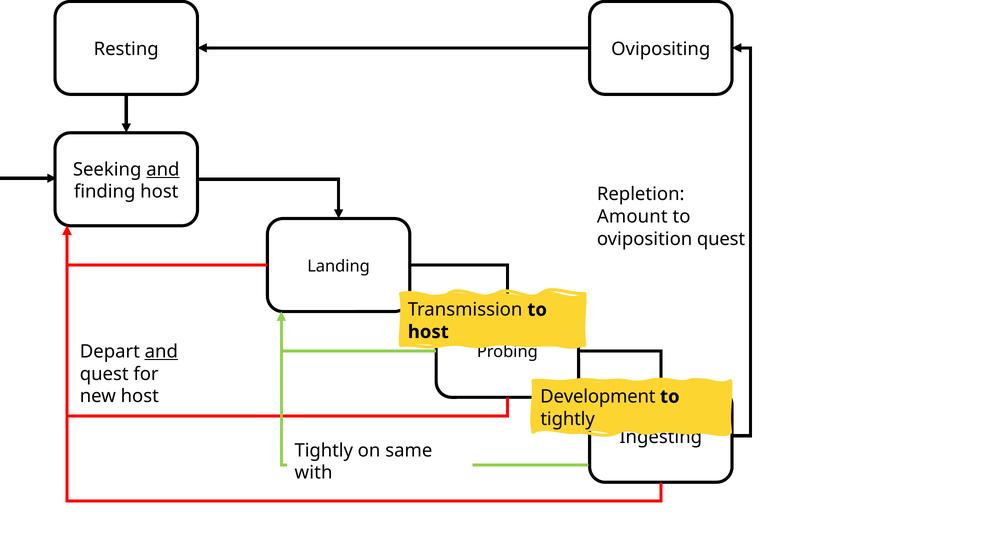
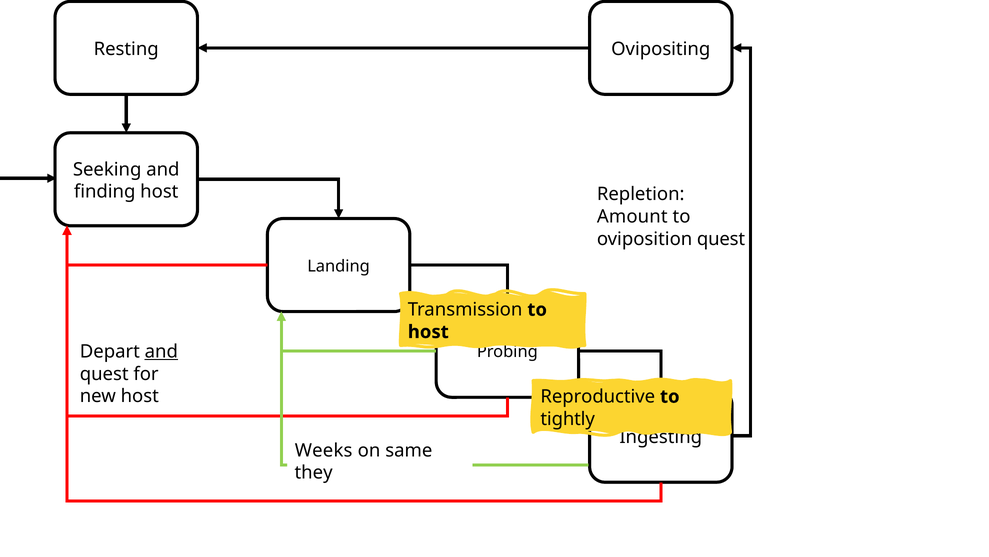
and at (163, 169) underline: present -> none
Development: Development -> Reproductive
Tightly at (324, 450): Tightly -> Weeks
with: with -> they
